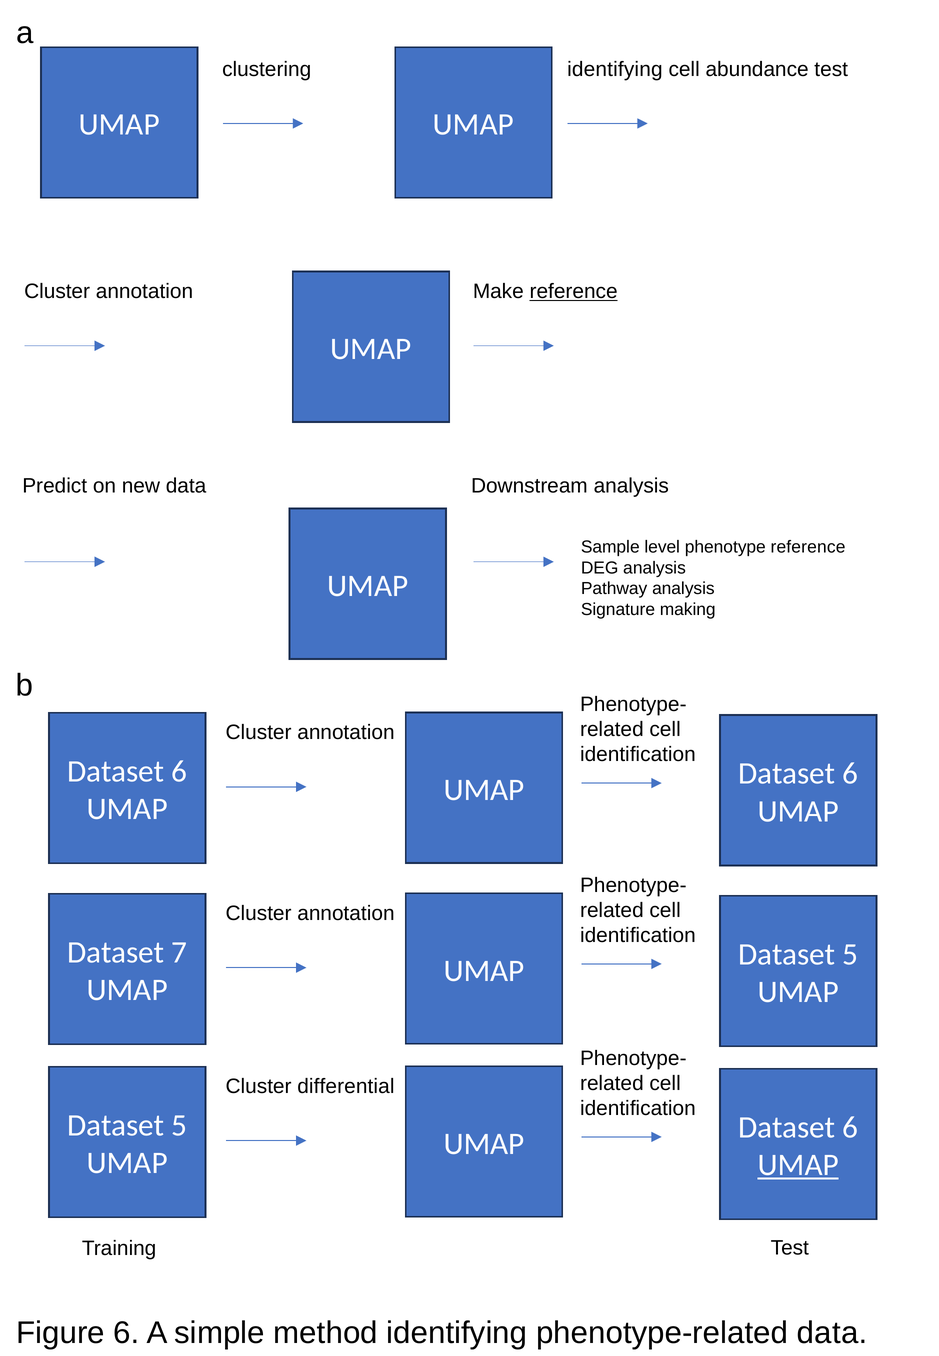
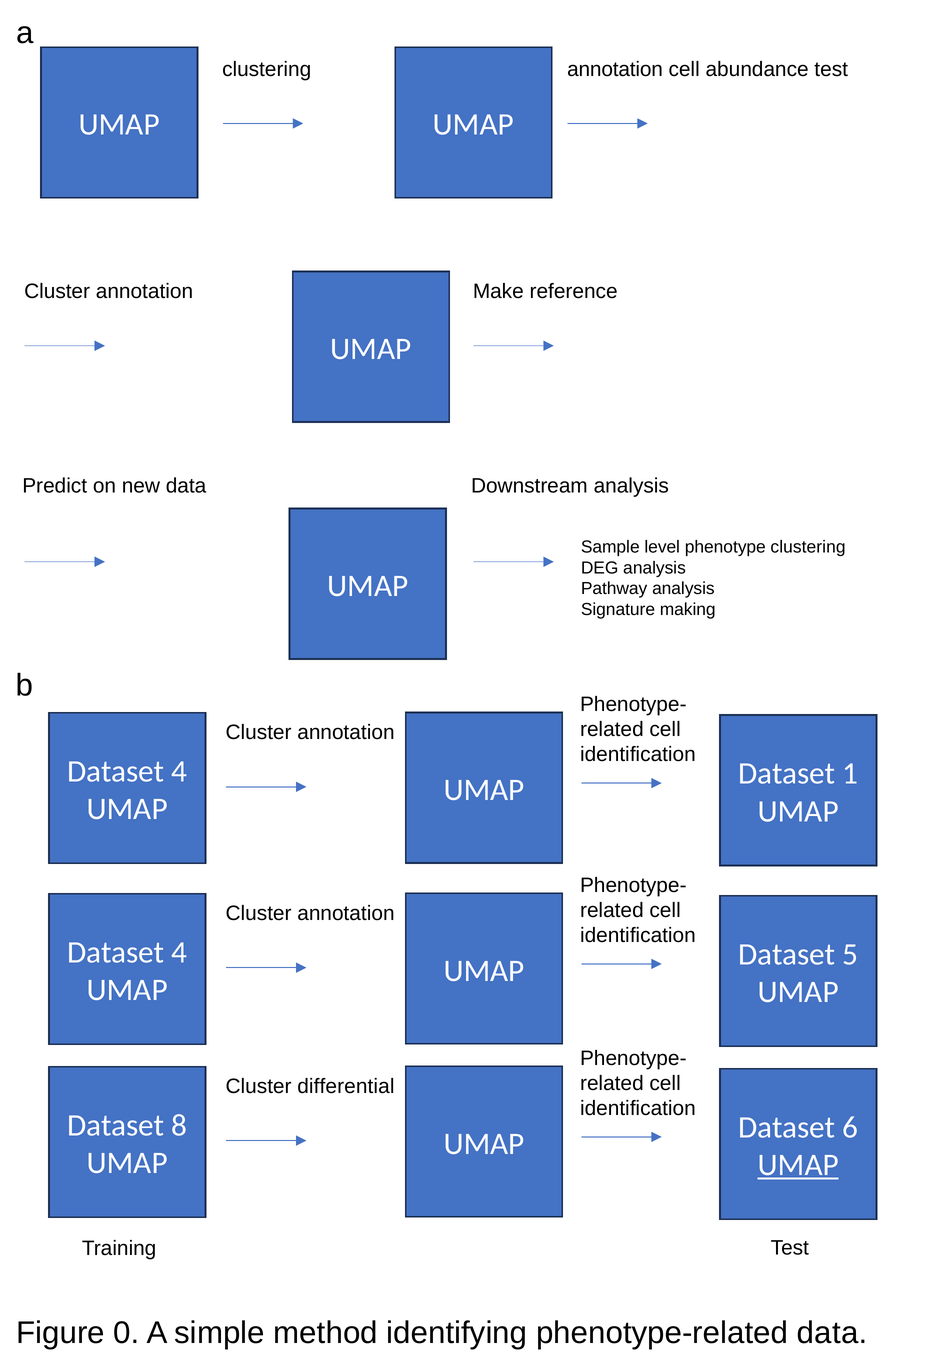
identifying at (615, 69): identifying -> annotation
reference at (574, 292) underline: present -> none
phenotype reference: reference -> clustering
6 at (179, 772): 6 -> 4
6 at (850, 774): 6 -> 1
7 at (179, 953): 7 -> 4
5 at (179, 1126): 5 -> 8
Figure 6: 6 -> 0
